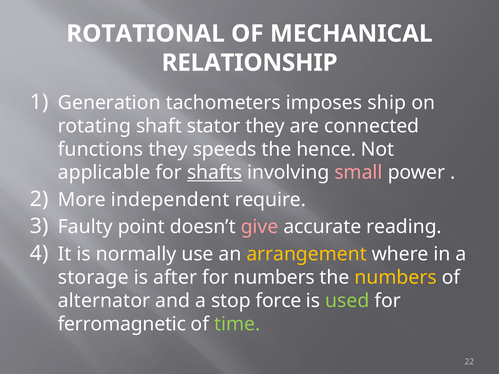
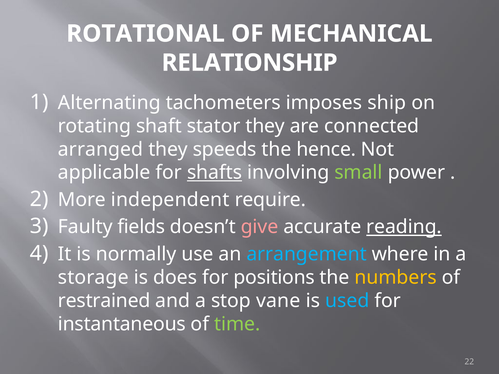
Generation: Generation -> Alternating
functions: functions -> arranged
small colour: pink -> light green
point: point -> fields
reading underline: none -> present
arrangement colour: yellow -> light blue
after: after -> does
for numbers: numbers -> positions
alternator: alternator -> restrained
force: force -> vane
used colour: light green -> light blue
ferromagnetic: ferromagnetic -> instantaneous
